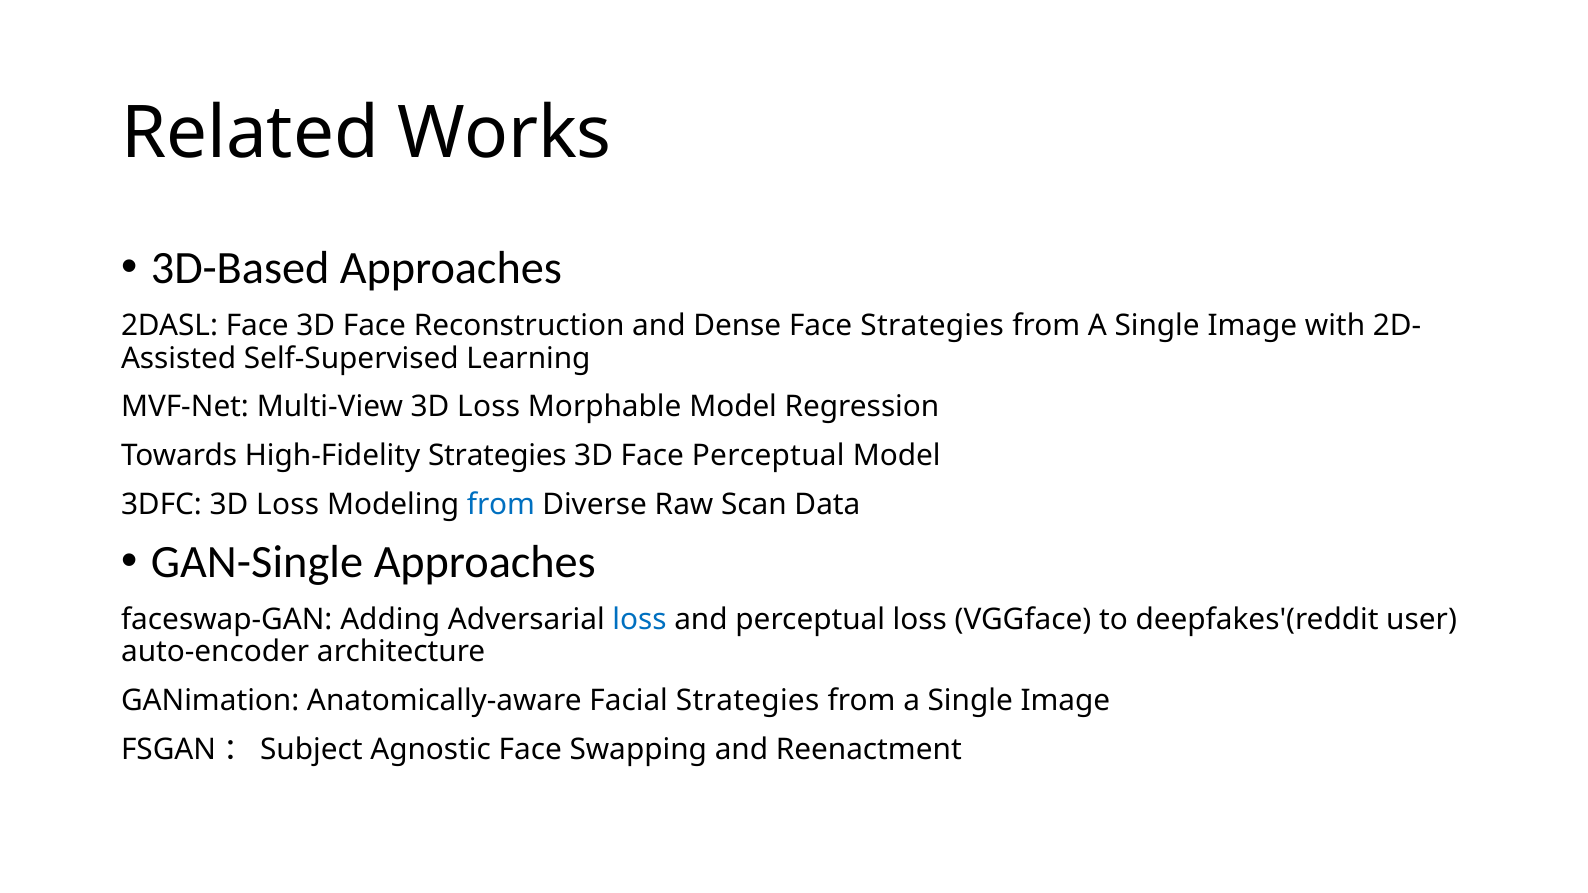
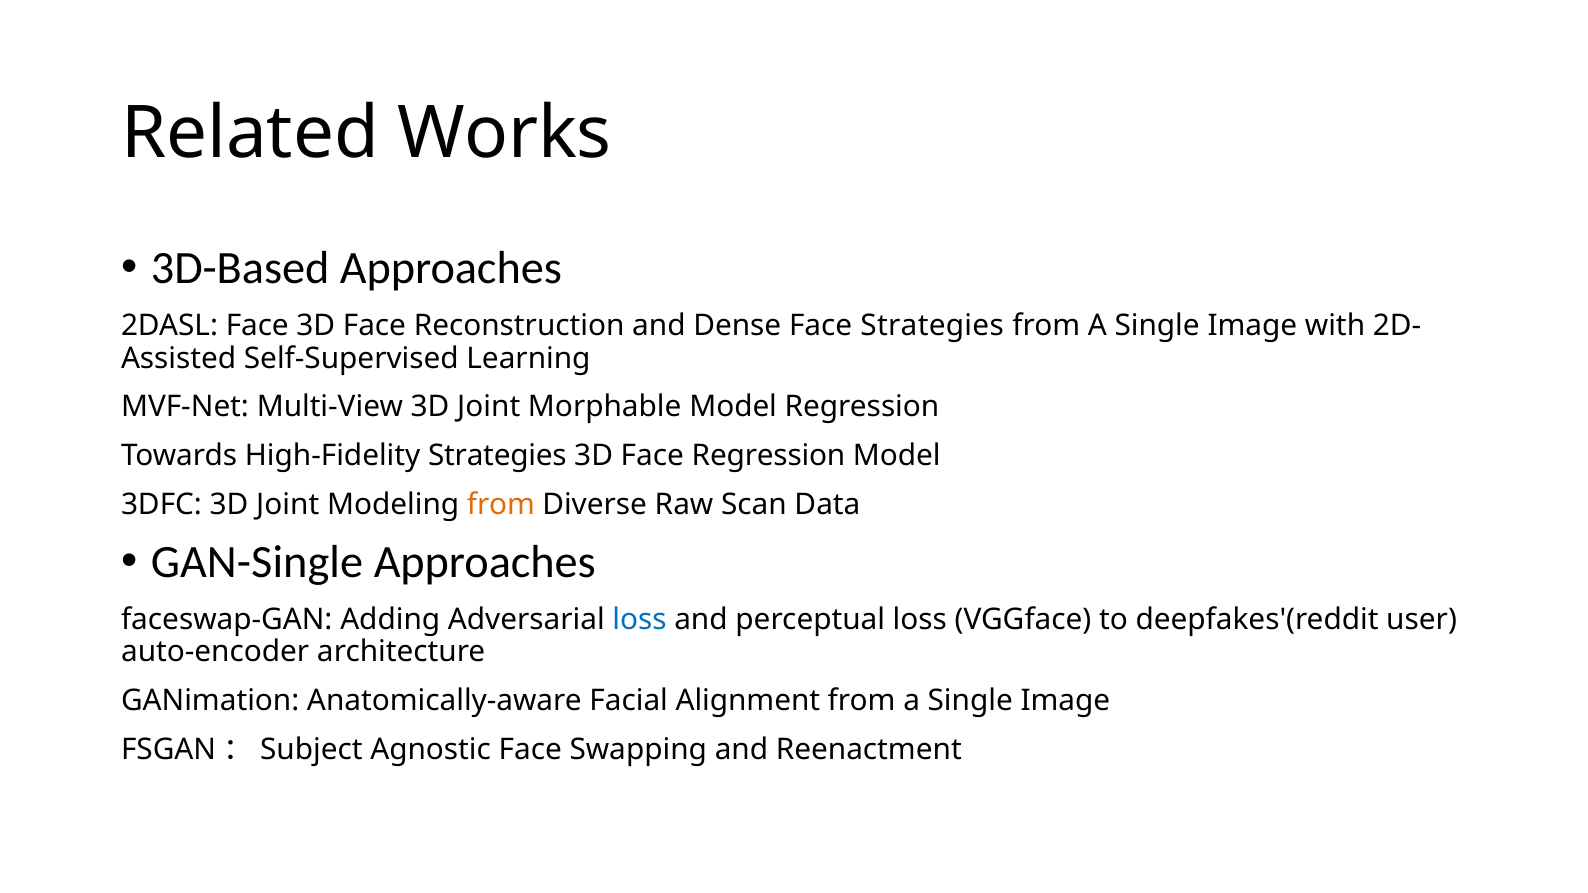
Multi-View 3D Loss: Loss -> Joint
Face Perceptual: Perceptual -> Regression
3DFC 3D Loss: Loss -> Joint
from at (501, 505) colour: blue -> orange
Facial Strategies: Strategies -> Alignment
